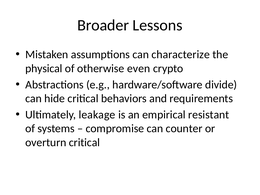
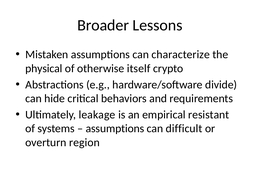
even: even -> itself
compromise at (115, 129): compromise -> assumptions
counter: counter -> difficult
overturn critical: critical -> region
